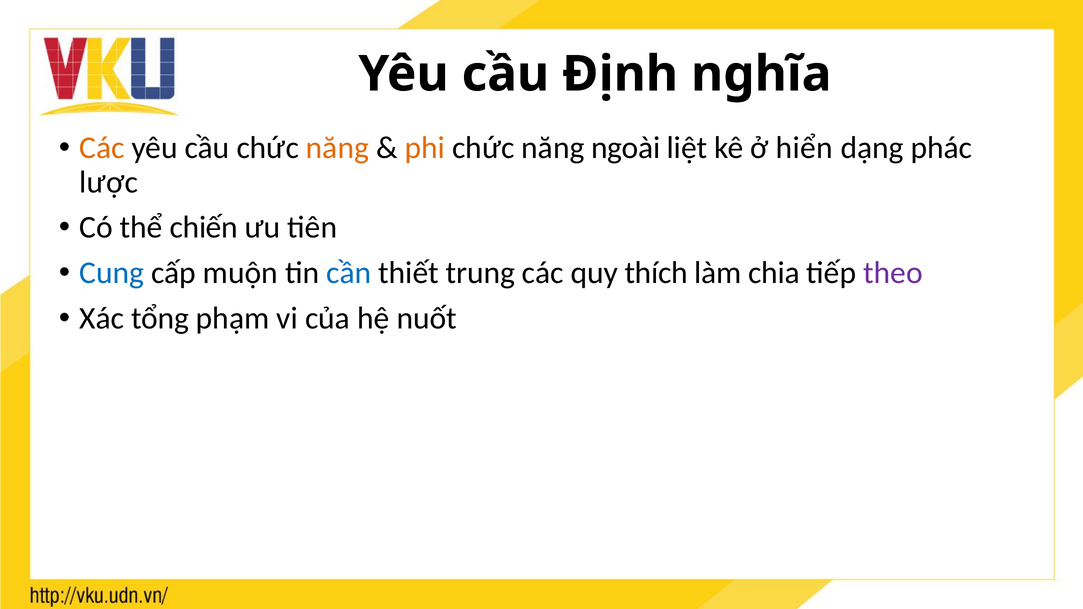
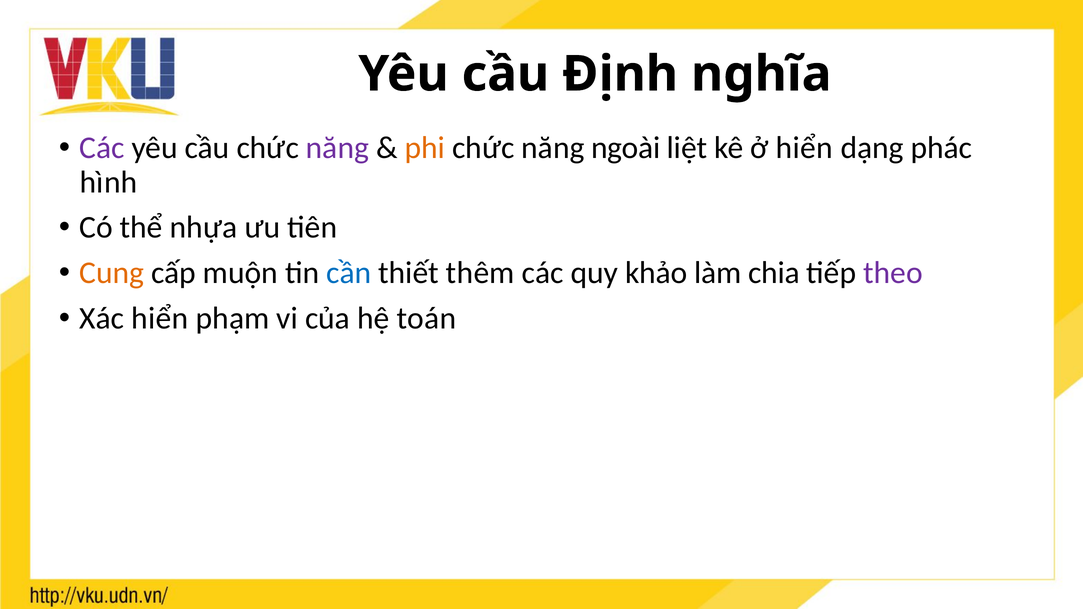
Các at (102, 148) colour: orange -> purple
năng at (337, 148) colour: orange -> purple
lược: lược -> hình
chiến: chiến -> nhựa
Cung colour: blue -> orange
trung: trung -> thêm
thích: thích -> khảo
Xác tổng: tổng -> hiển
nuốt: nuốt -> toán
